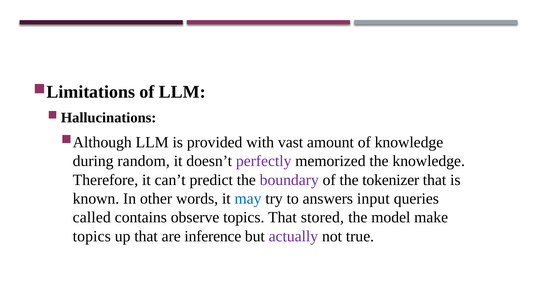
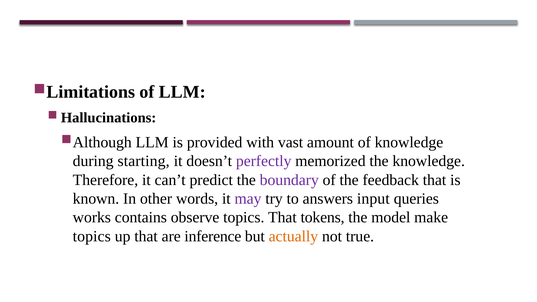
random: random -> starting
tokenizer: tokenizer -> feedback
may colour: blue -> purple
called: called -> works
stored: stored -> tokens
actually colour: purple -> orange
